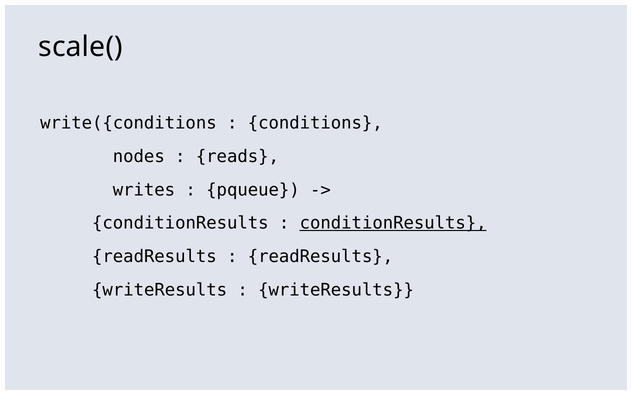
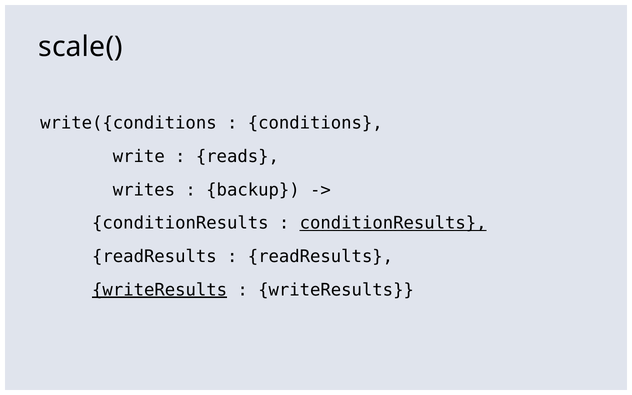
nodes: nodes -> write
pqueue: pqueue -> backup
writeResults at (160, 290) underline: none -> present
